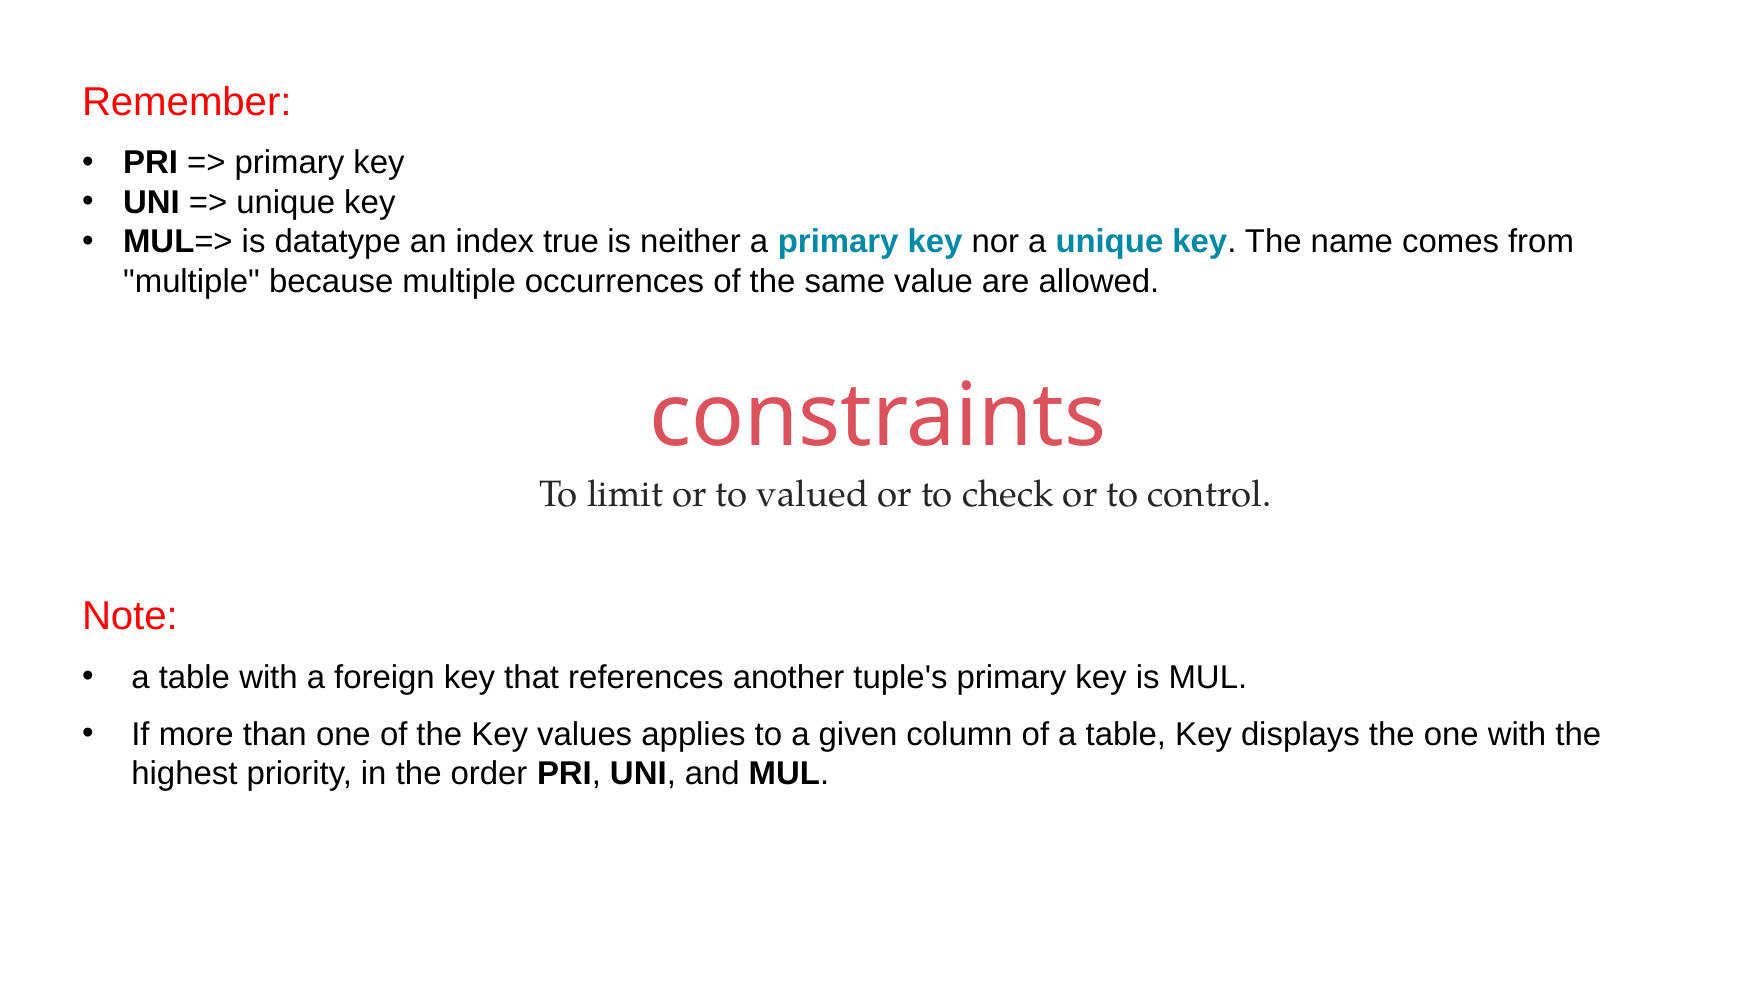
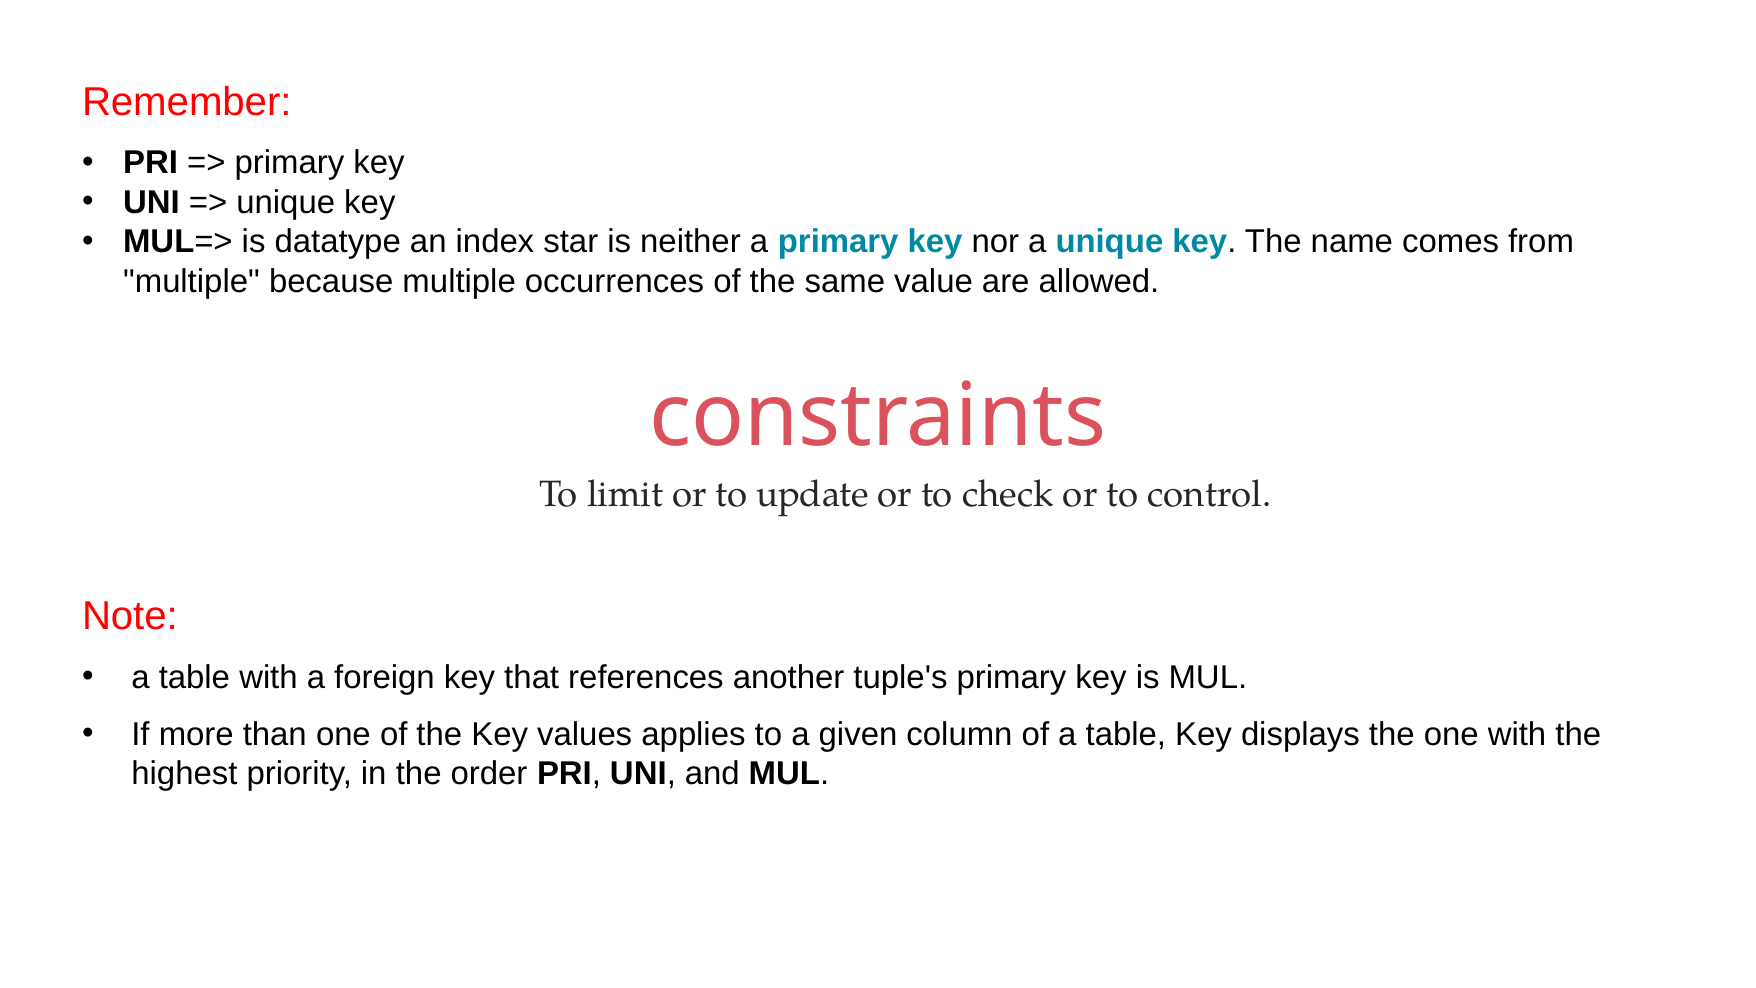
true: true -> star
valued: valued -> update
